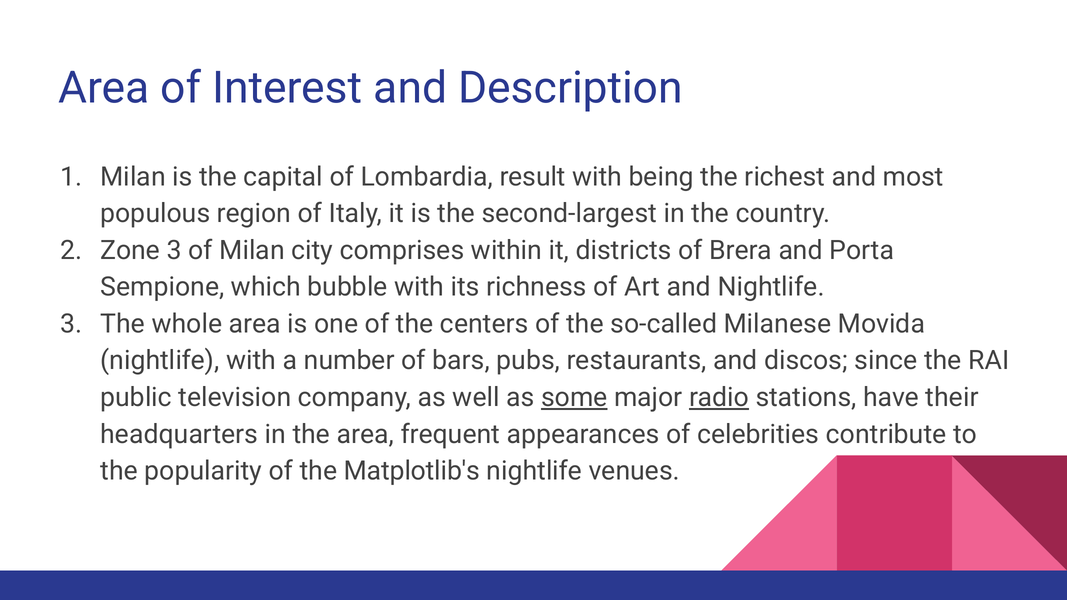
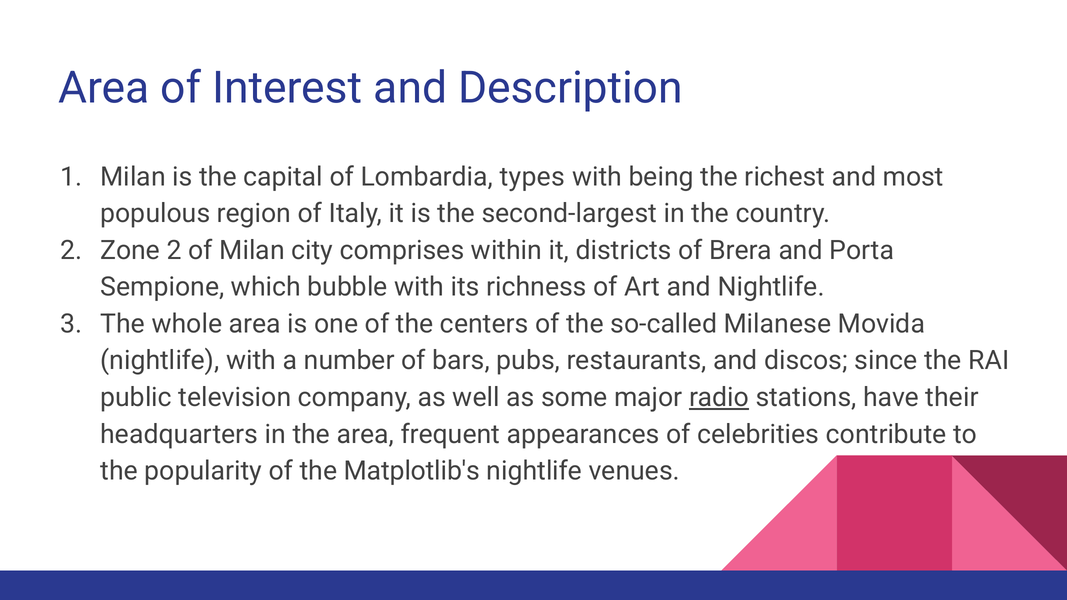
result: result -> types
Zone 3: 3 -> 2
some underline: present -> none
